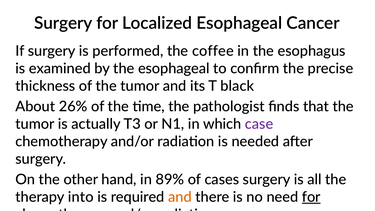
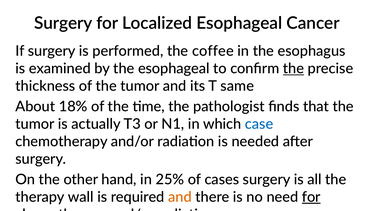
the at (294, 69) underline: none -> present
black: black -> same
26%: 26% -> 18%
case colour: purple -> blue
89%: 89% -> 25%
into: into -> wall
